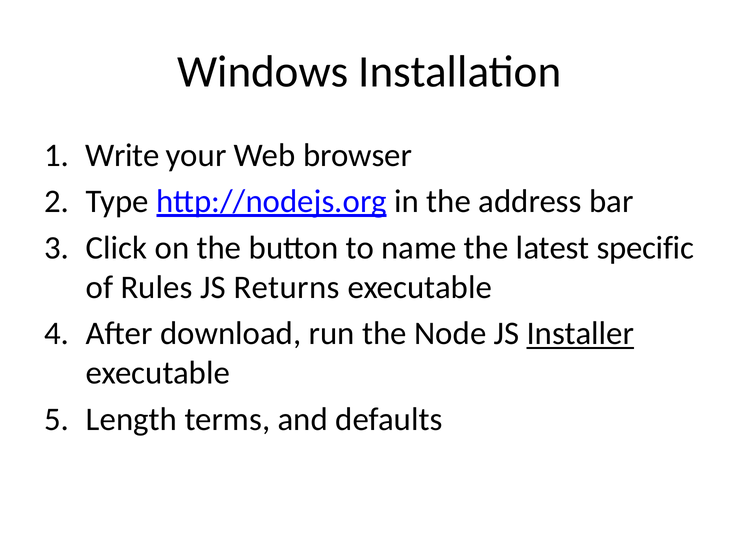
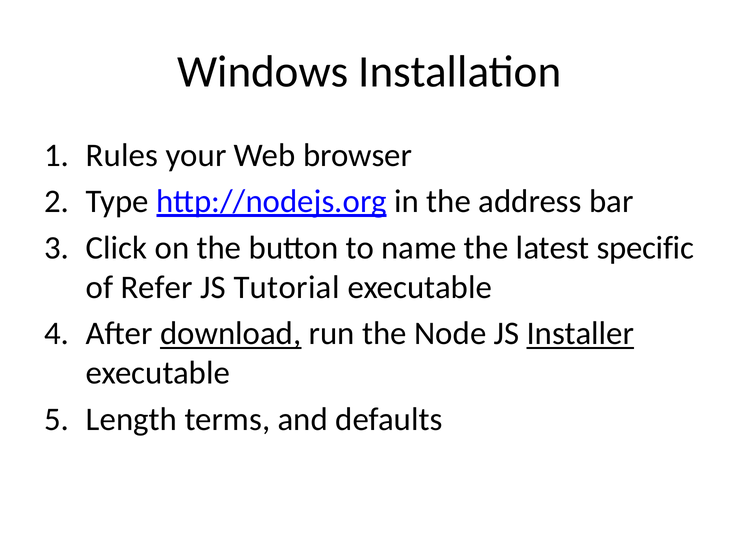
Write: Write -> Rules
Rules: Rules -> Refer
Returns: Returns -> Tutorial
download underline: none -> present
